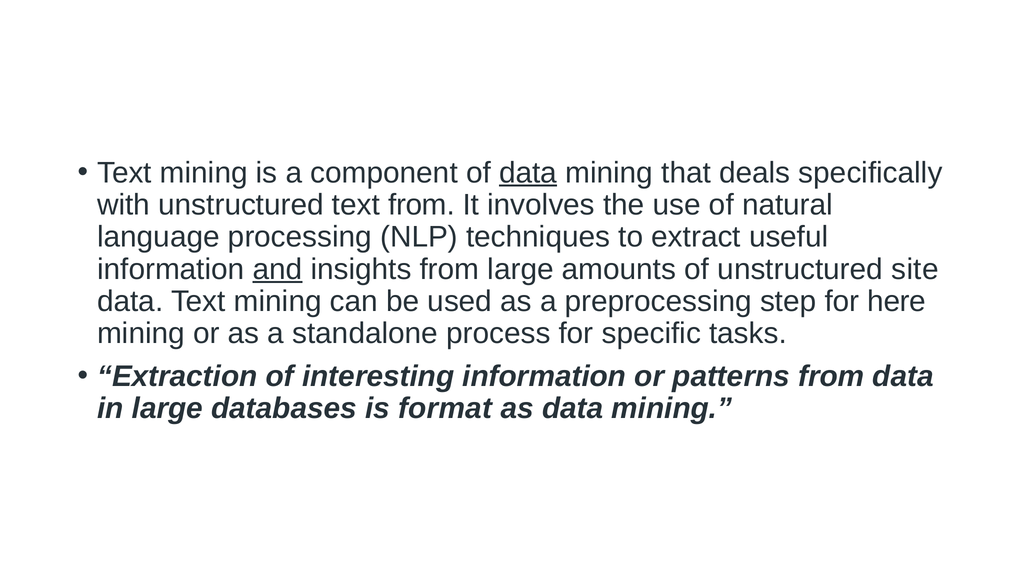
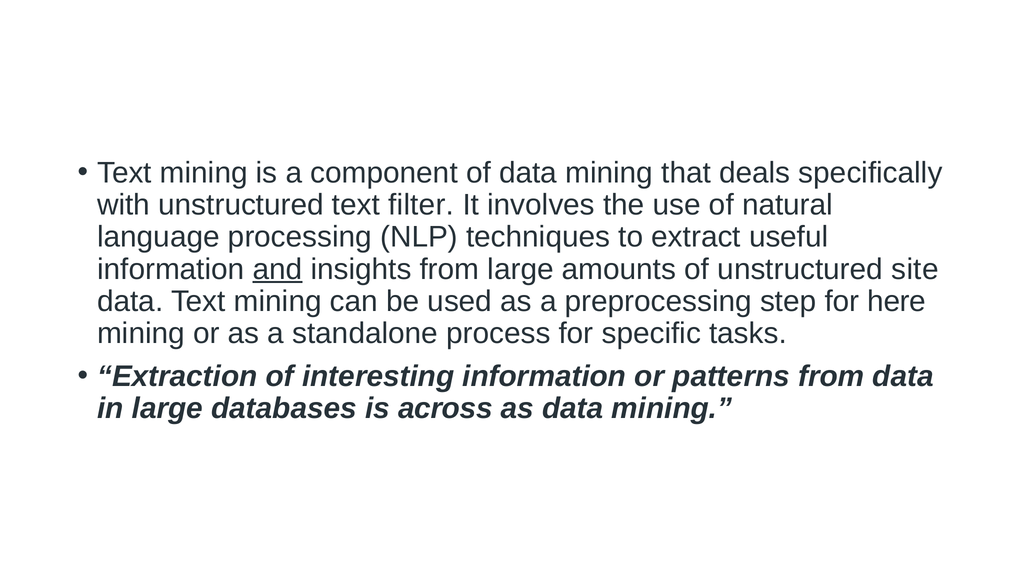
data at (528, 173) underline: present -> none
text from: from -> filter
format: format -> across
